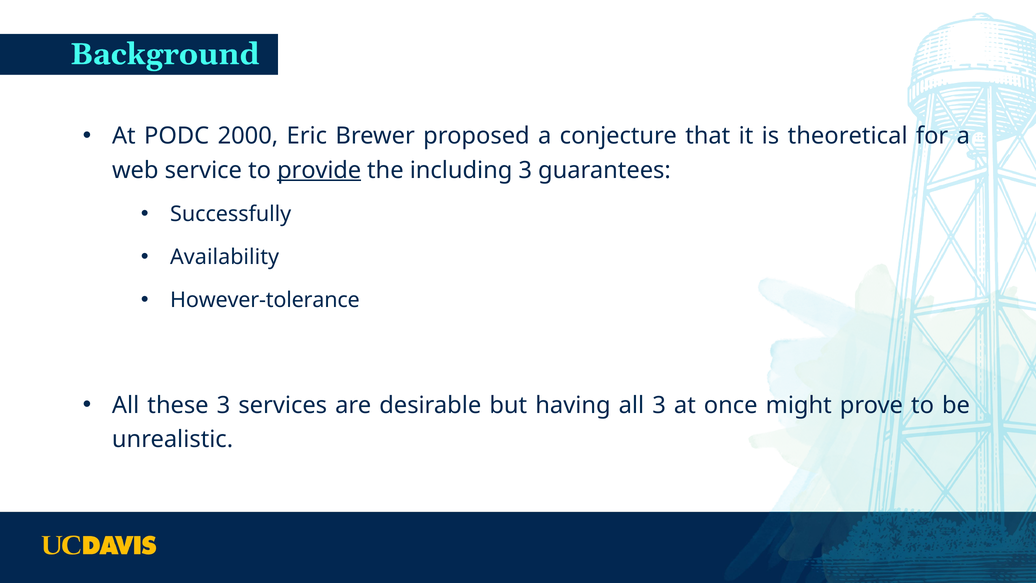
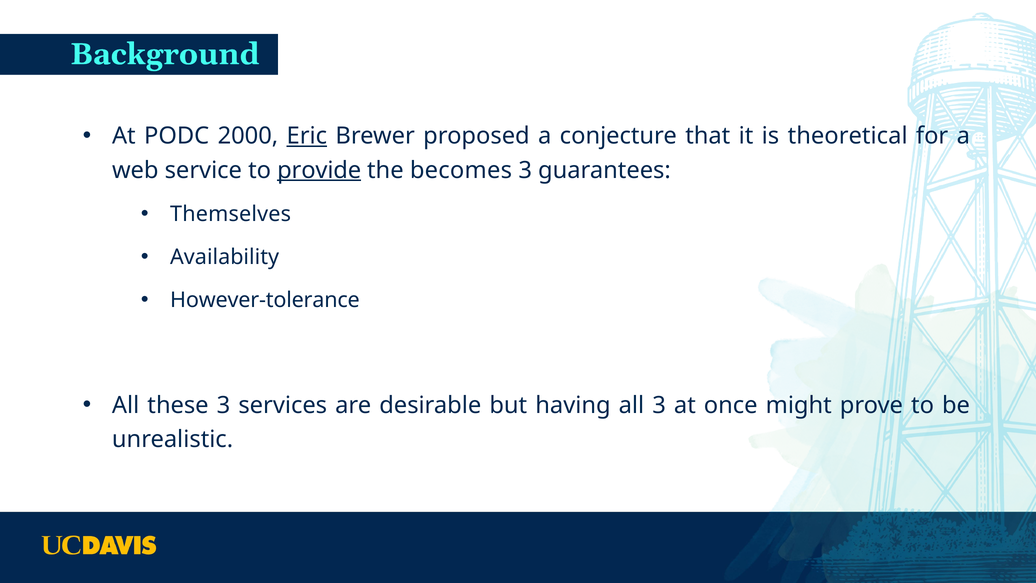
Eric underline: none -> present
including: including -> becomes
Successfully: Successfully -> Themselves
